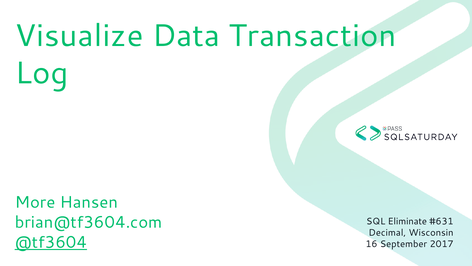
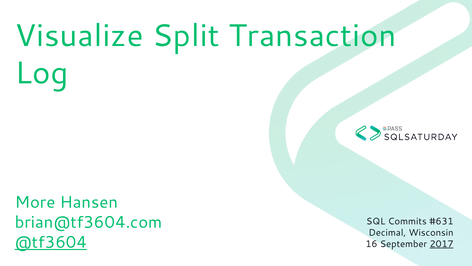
Data: Data -> Split
Eliminate: Eliminate -> Commits
2017 underline: none -> present
